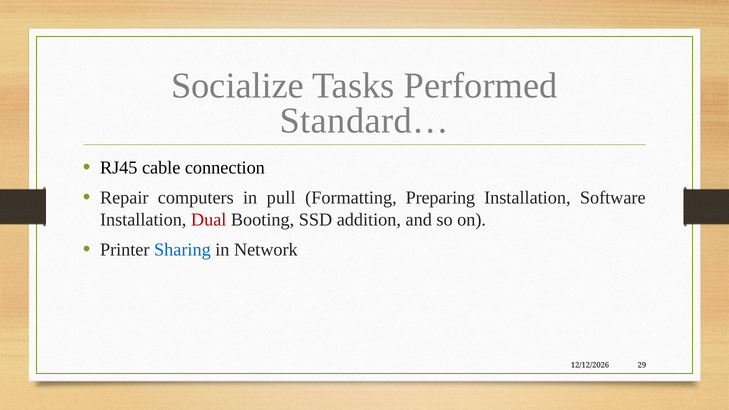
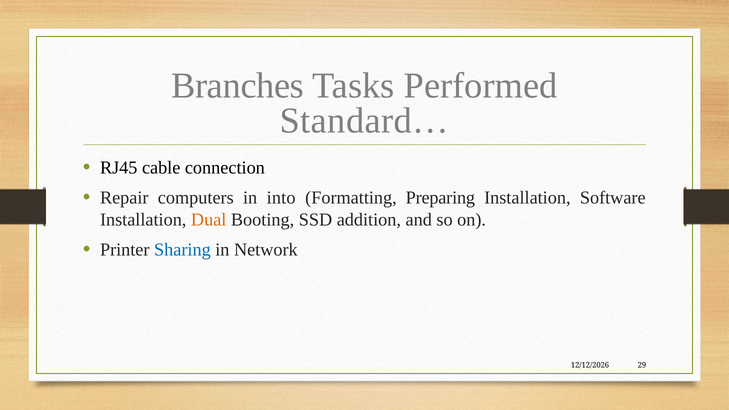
Socialize: Socialize -> Branches
pull: pull -> into
Dual colour: red -> orange
